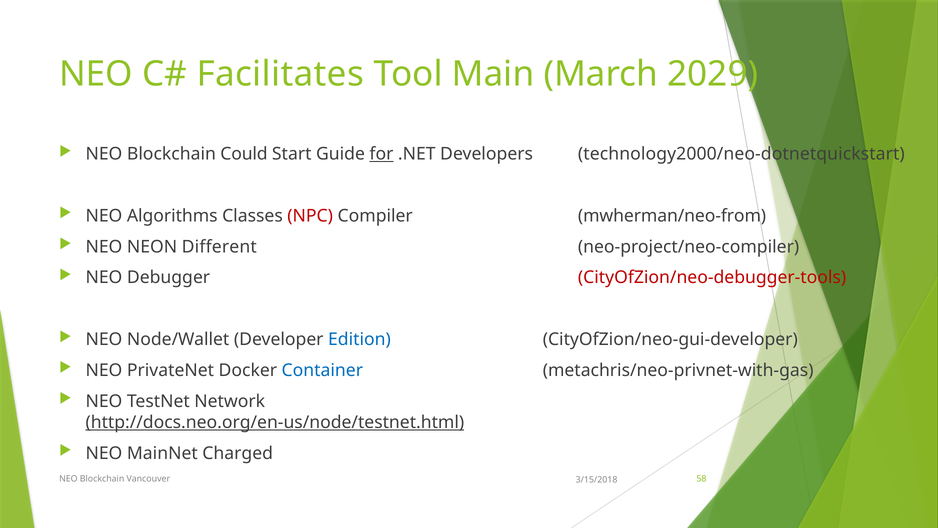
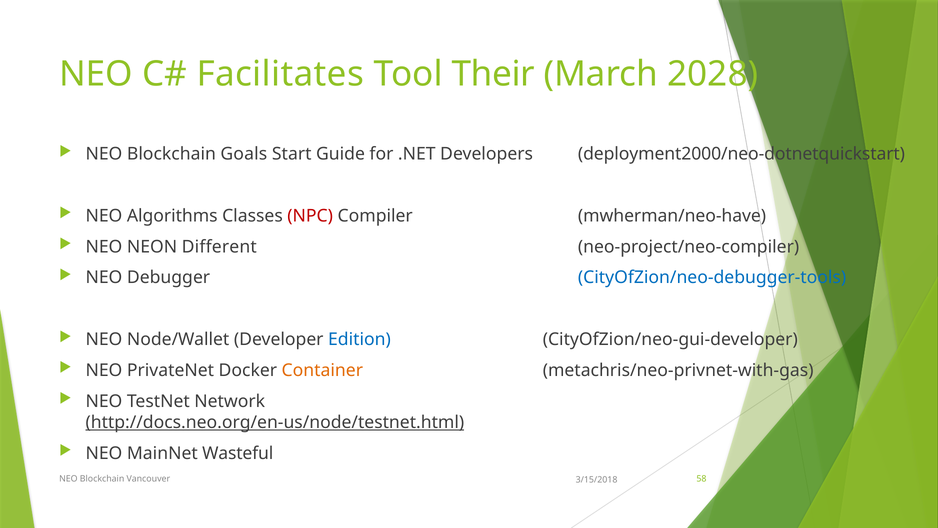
Main: Main -> Their
2029: 2029 -> 2028
Could: Could -> Goals
for underline: present -> none
technology2000/neo-dotnetquickstart: technology2000/neo-dotnetquickstart -> deployment2000/neo-dotnetquickstart
mwherman/neo-from: mwherman/neo-from -> mwherman/neo-have
CityOfZion/neo-debugger-tools colour: red -> blue
Container colour: blue -> orange
Charged: Charged -> Wasteful
